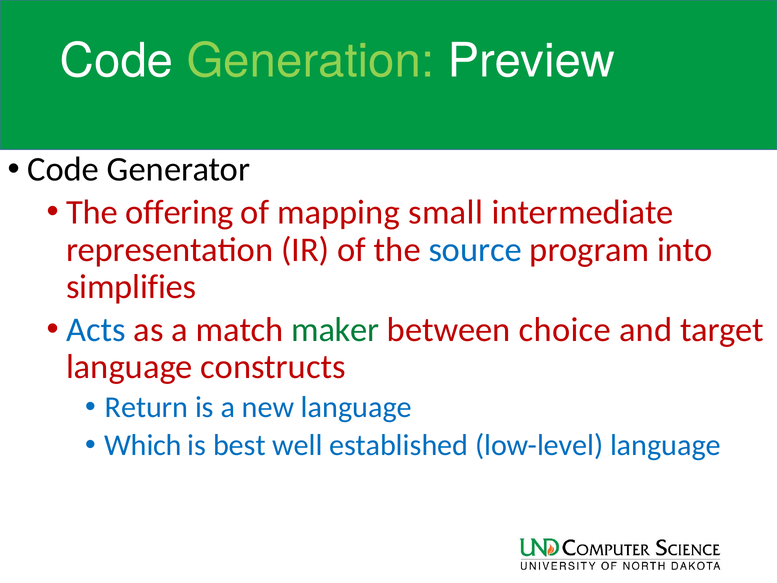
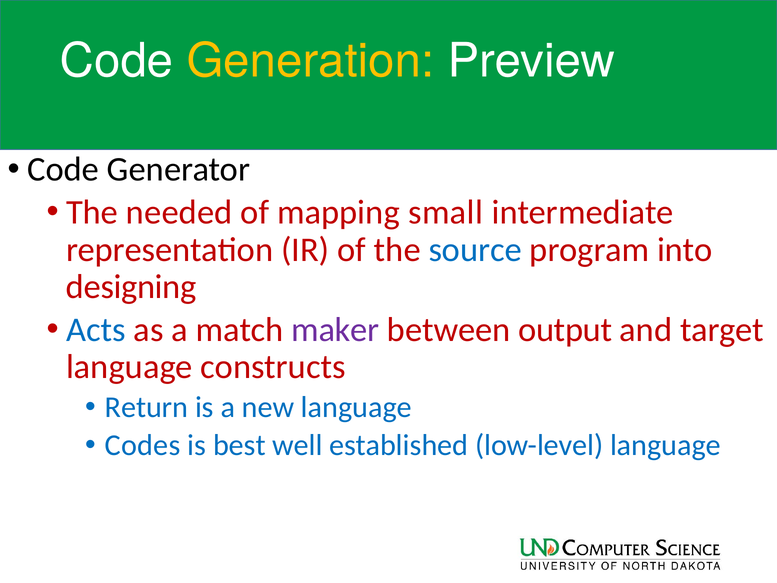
Generation colour: light green -> yellow
offering: offering -> needed
simplifies: simplifies -> designing
maker colour: green -> purple
choice: choice -> output
Which: Which -> Codes
